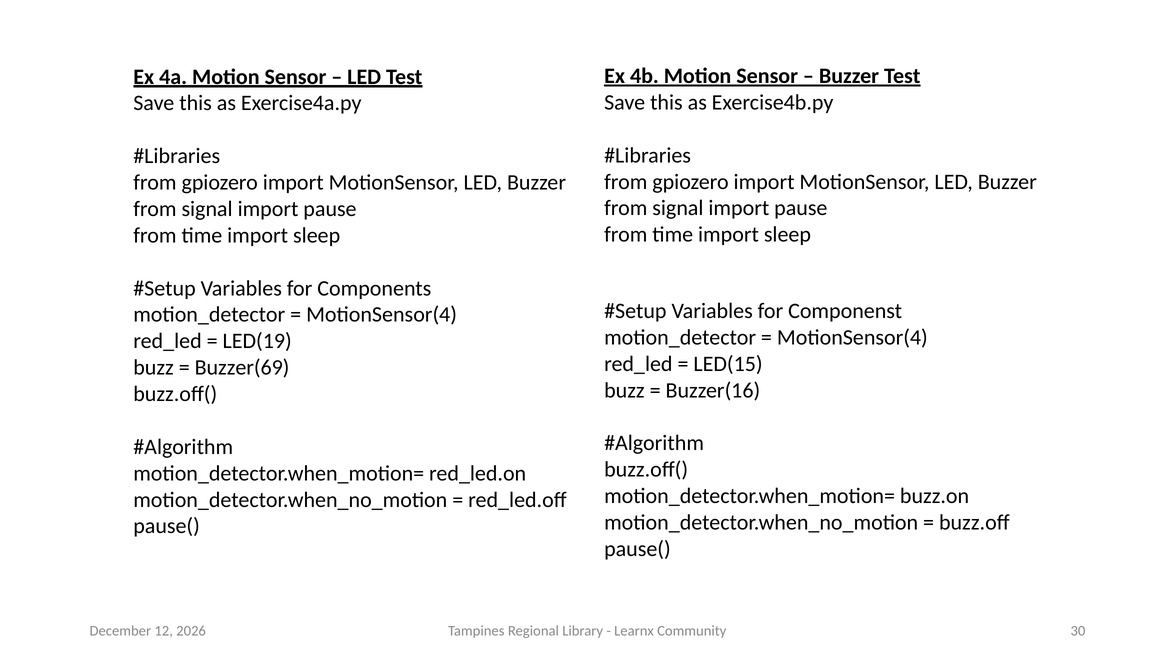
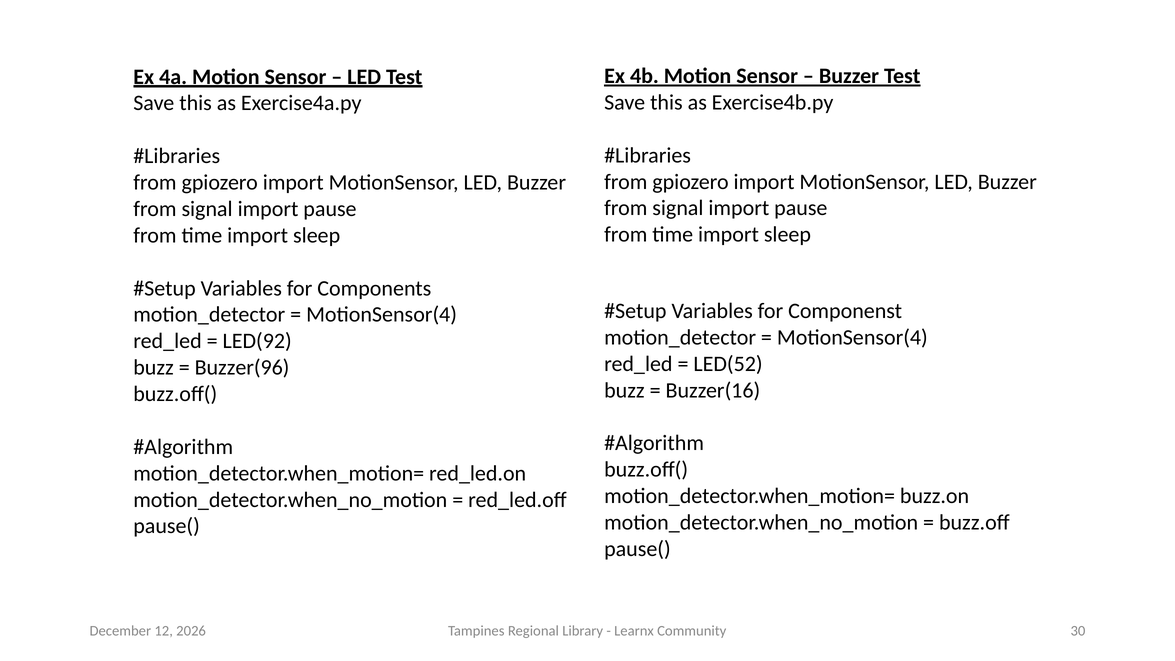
LED(19: LED(19 -> LED(92
LED(15: LED(15 -> LED(52
Buzzer(69: Buzzer(69 -> Buzzer(96
